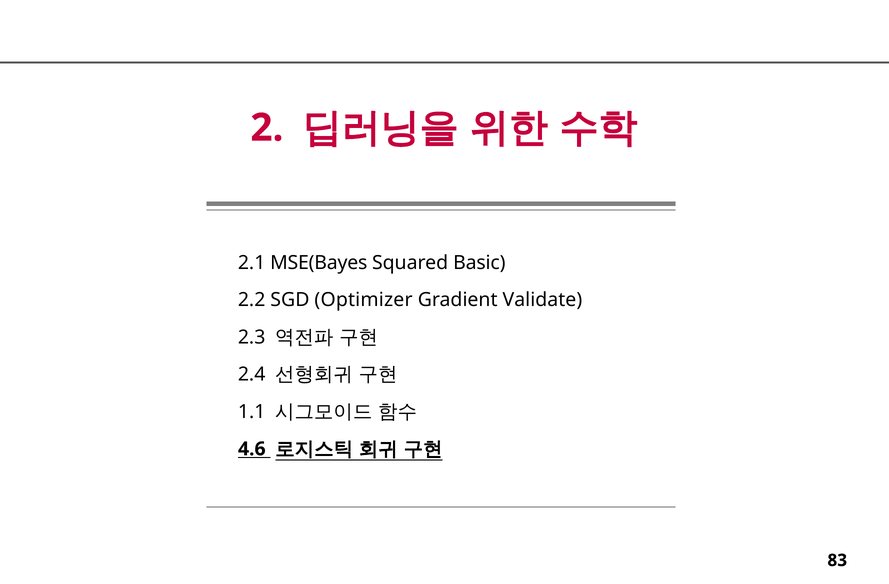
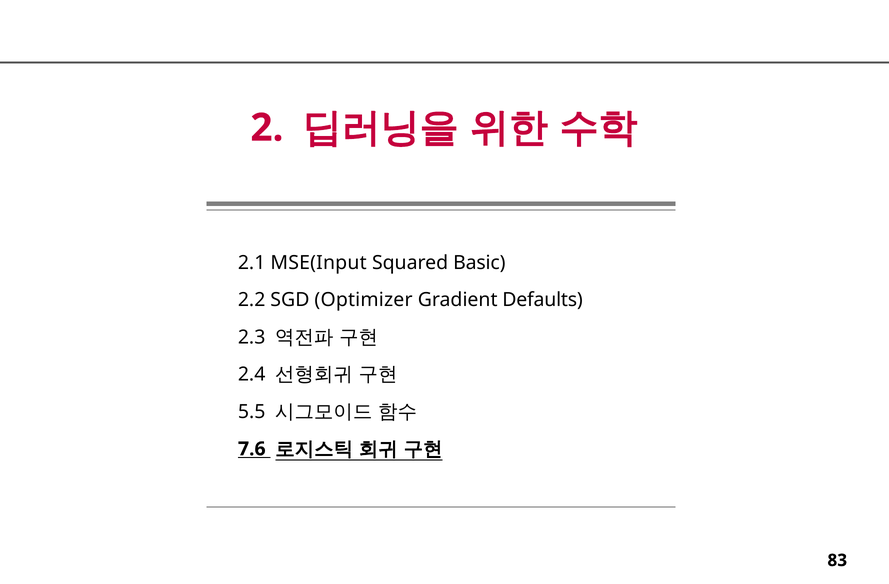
MSE(Bayes: MSE(Bayes -> MSE(Input
Validate: Validate -> Defaults
1.1: 1.1 -> 5.5
4.6: 4.6 -> 7.6
